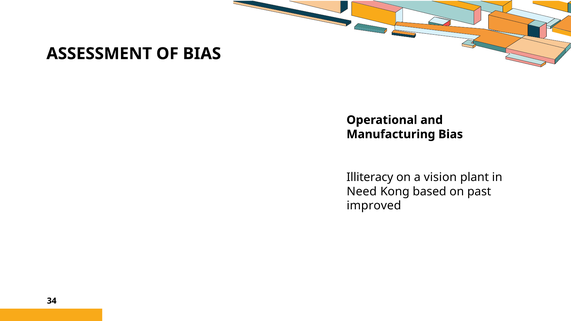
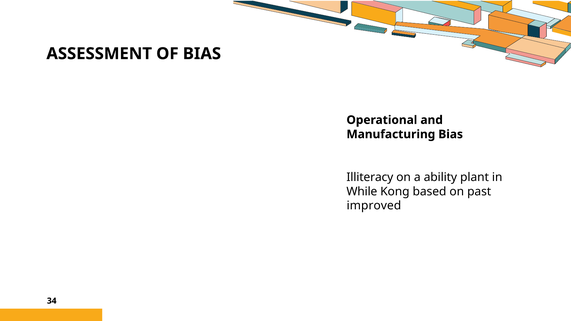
vision: vision -> ability
Need: Need -> While
